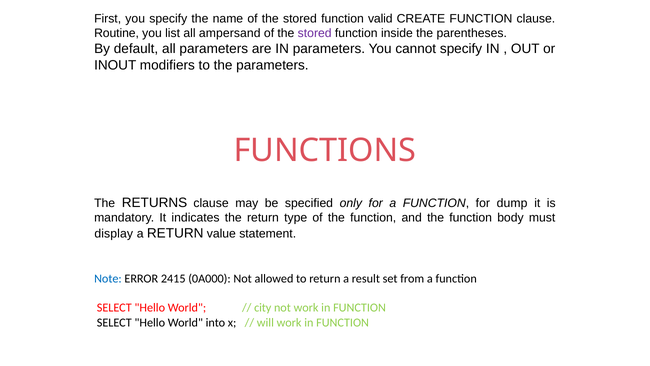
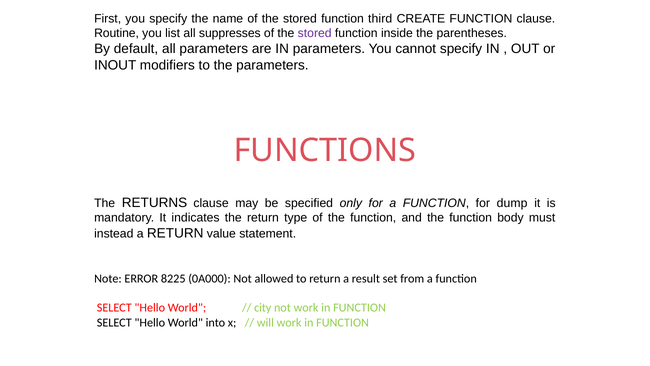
valid: valid -> third
ampersand: ampersand -> suppresses
display: display -> instead
Note colour: blue -> black
2415: 2415 -> 8225
